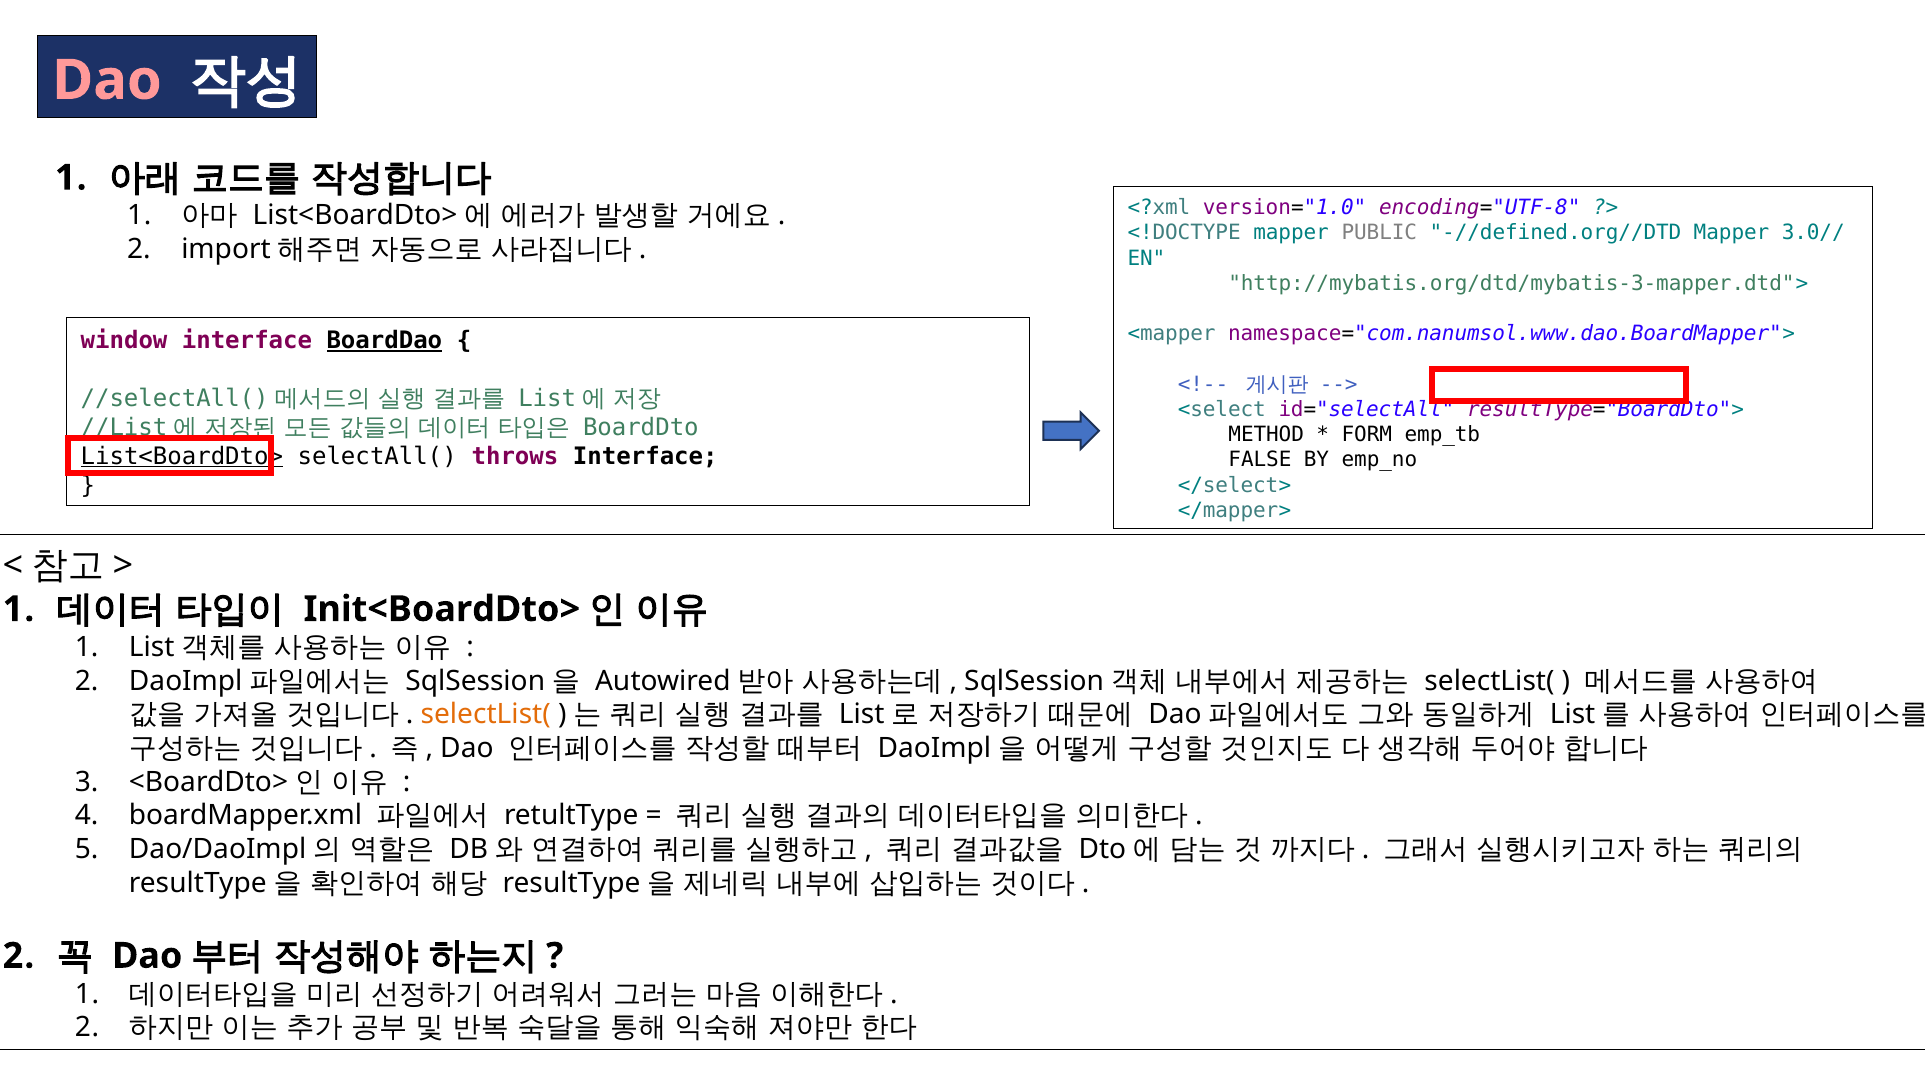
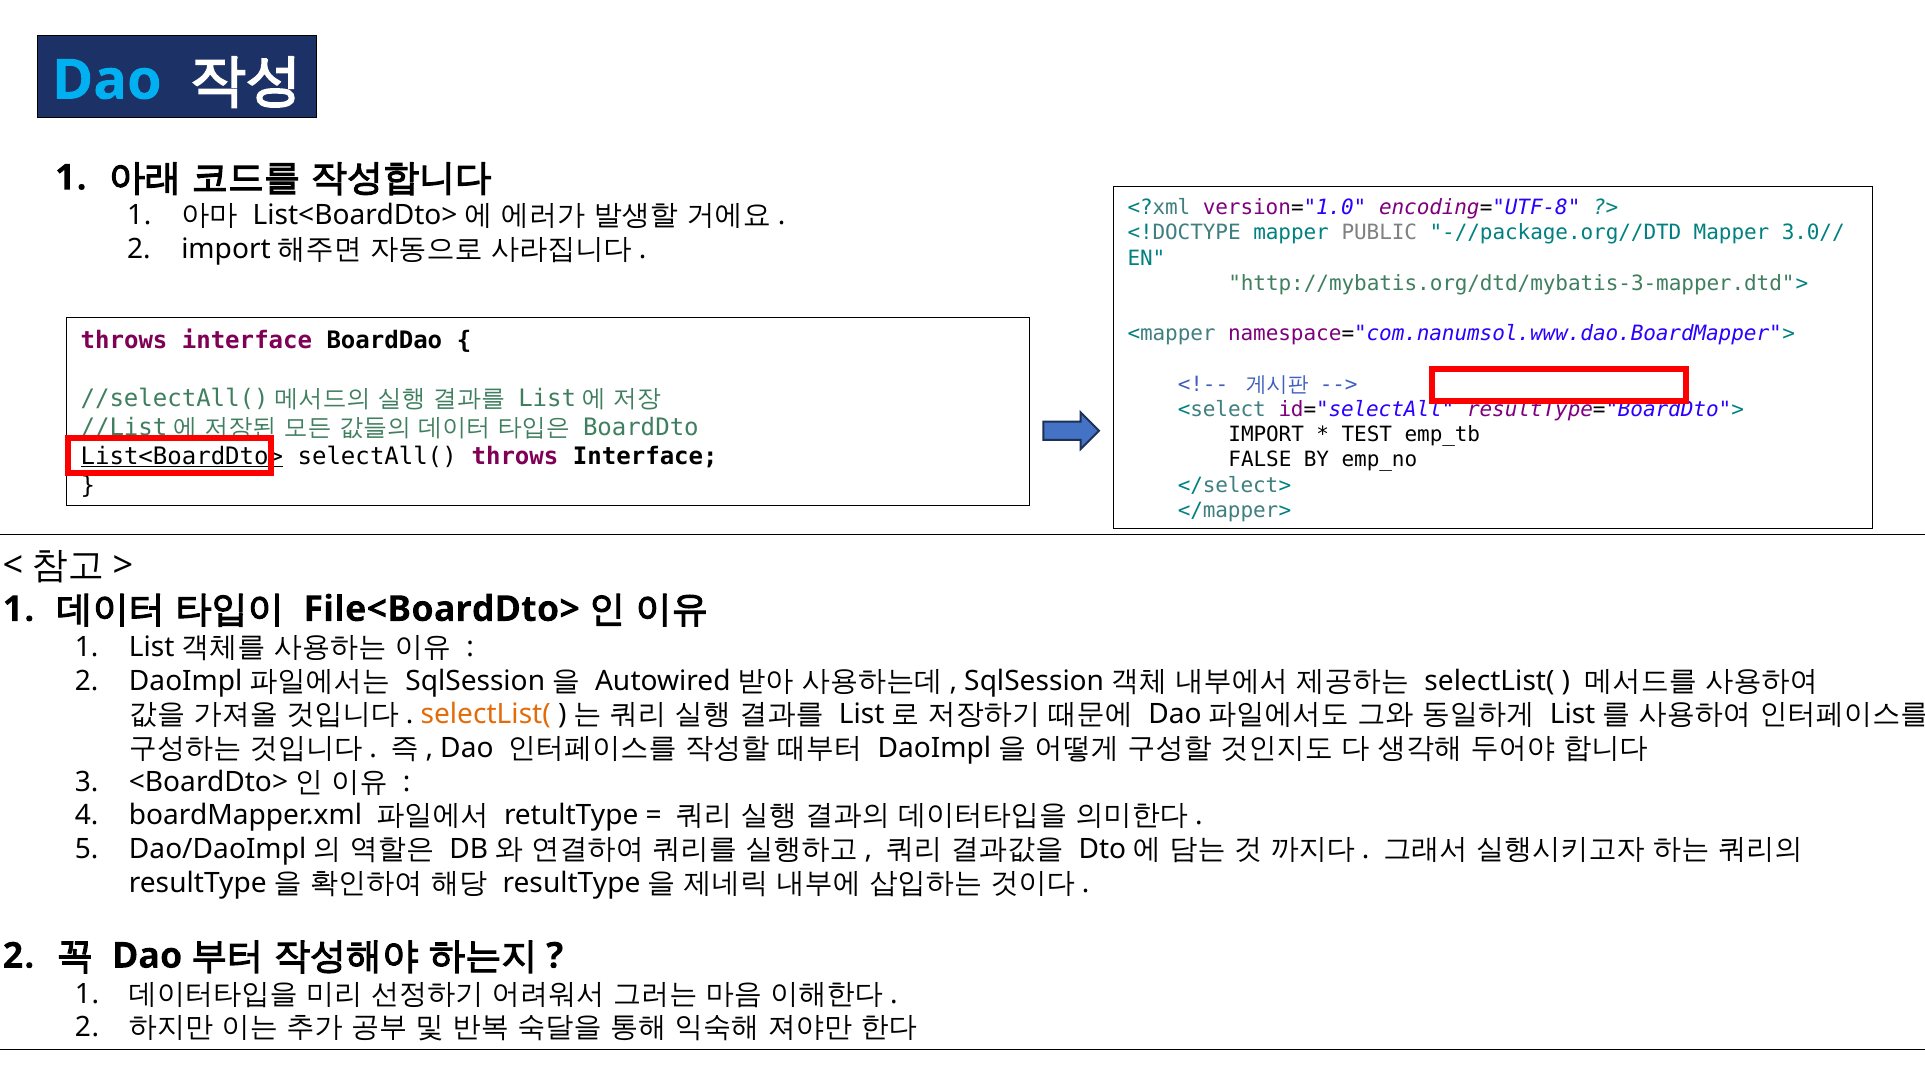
Dao at (107, 80) colour: pink -> light blue
-//defined.org//DTD: -//defined.org//DTD -> -//package.org//DTD
window at (124, 341): window -> throws
BoardDao underline: present -> none
METHOD: METHOD -> IMPORT
FORM: FORM -> TEST
Init<BoardDto>: Init<BoardDto> -> File<BoardDto>
